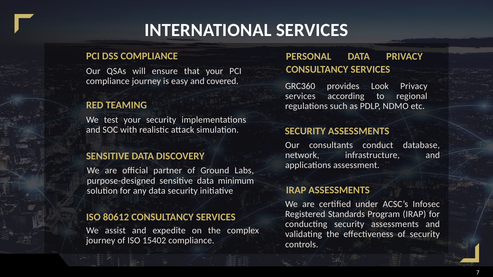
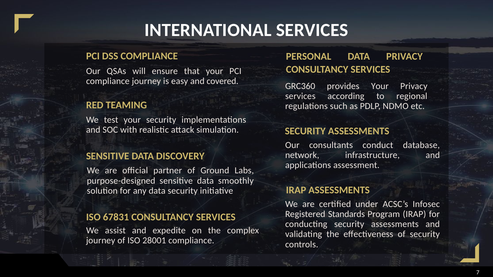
provides Look: Look -> Your
minimum: minimum -> smoothly
80612: 80612 -> 67831
15402: 15402 -> 28001
